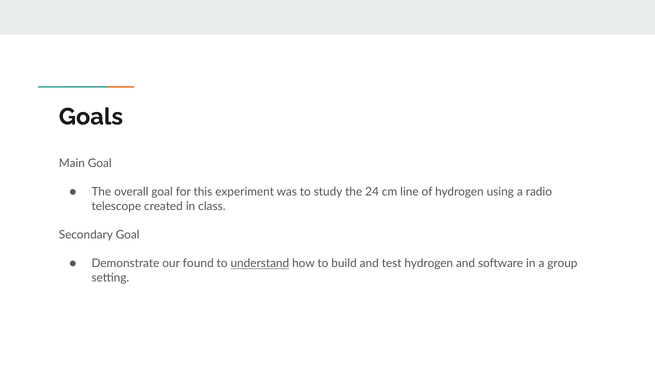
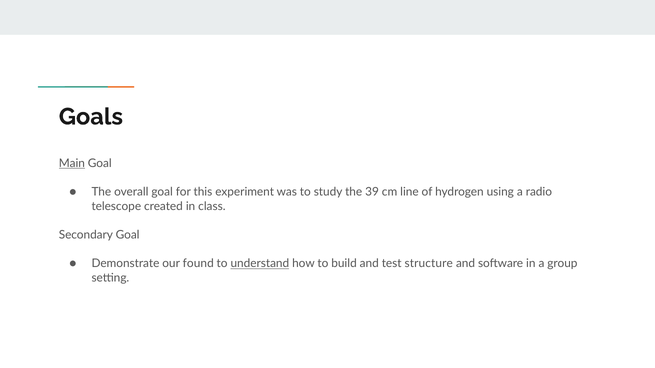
Main underline: none -> present
24: 24 -> 39
test hydrogen: hydrogen -> structure
